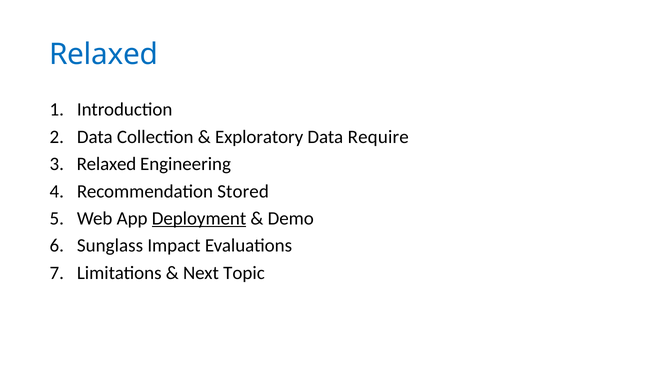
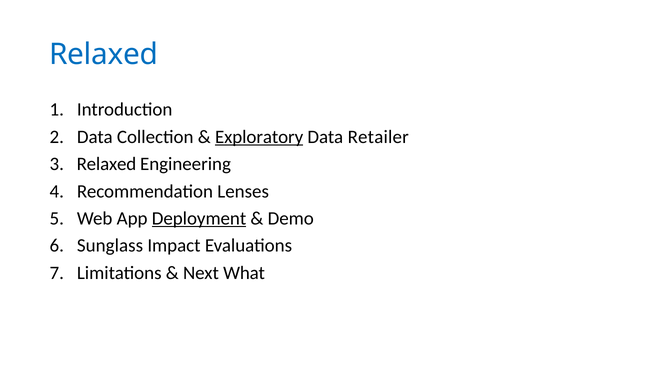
Exploratory underline: none -> present
Require: Require -> Retailer
Stored: Stored -> Lenses
Topic: Topic -> What
